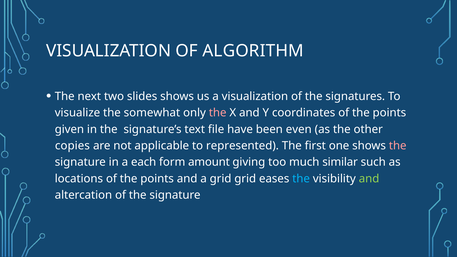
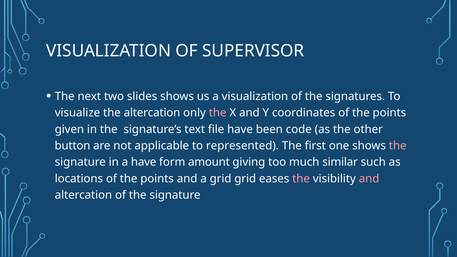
ALGORITHM: ALGORITHM -> SUPERVISOR
the somewhat: somewhat -> altercation
even: even -> code
copies: copies -> button
a each: each -> have
the at (301, 179) colour: light blue -> pink
and at (369, 179) colour: light green -> pink
